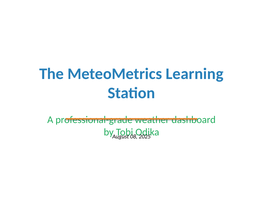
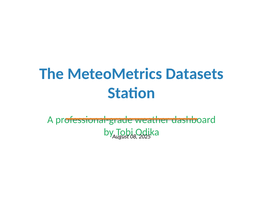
Learning: Learning -> Datasets
